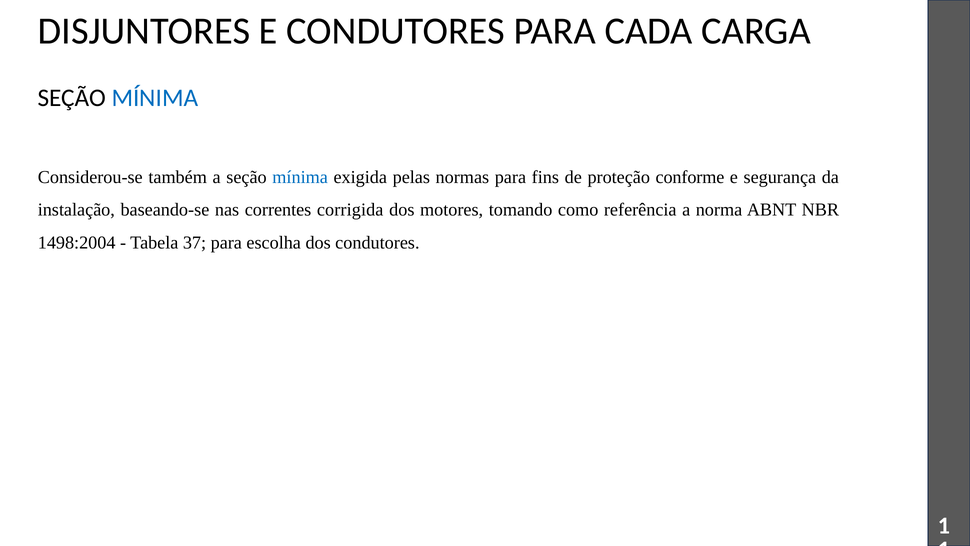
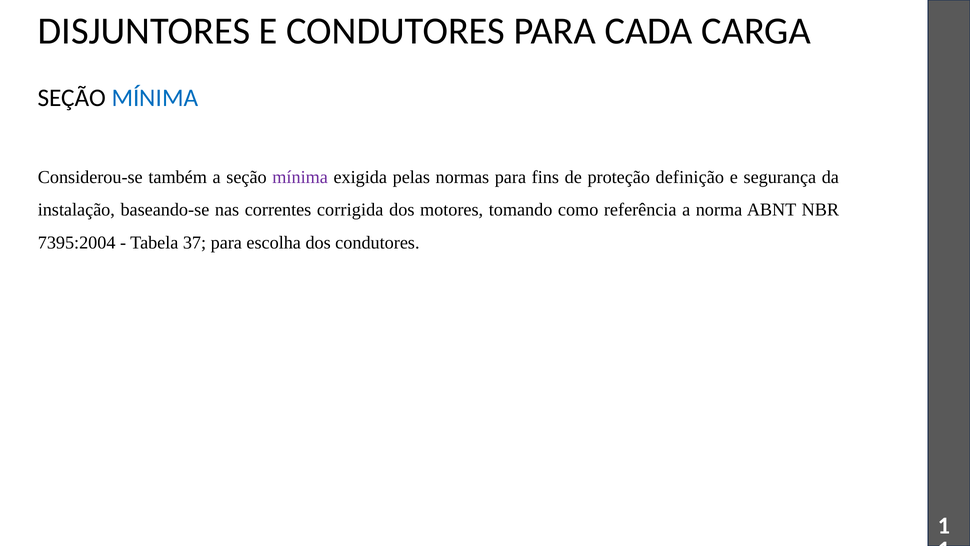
mínima at (300, 177) colour: blue -> purple
conforme: conforme -> definição
1498:2004: 1498:2004 -> 7395:2004
